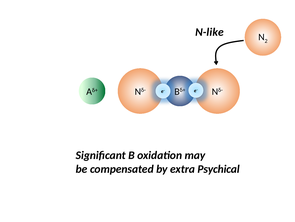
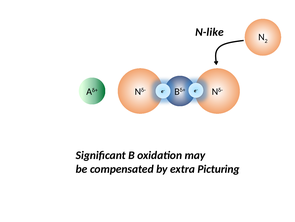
Psychical: Psychical -> Picturing
